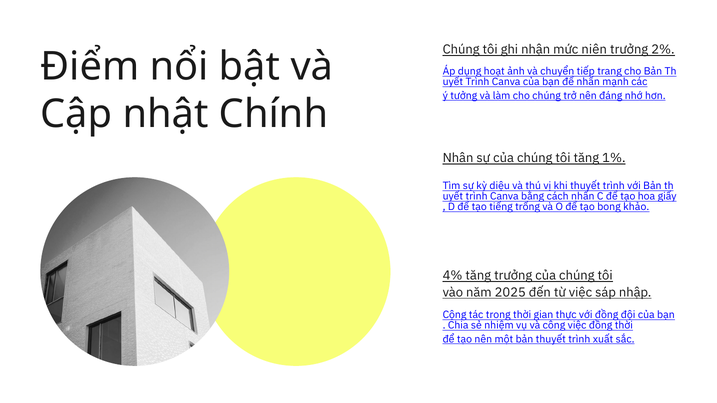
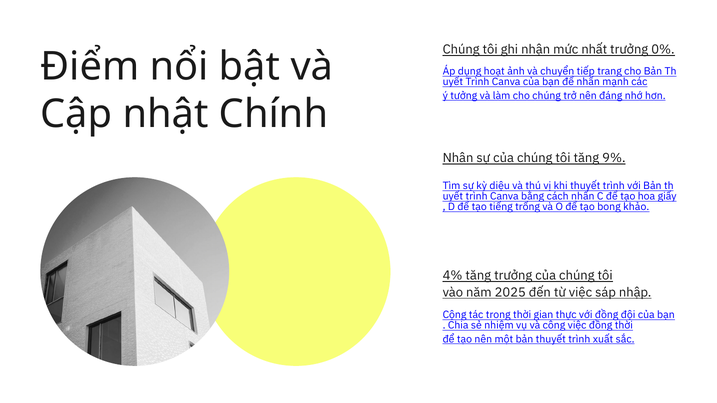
niên: niên -> nhất
2%: 2% -> 0%
1%: 1% -> 9%
